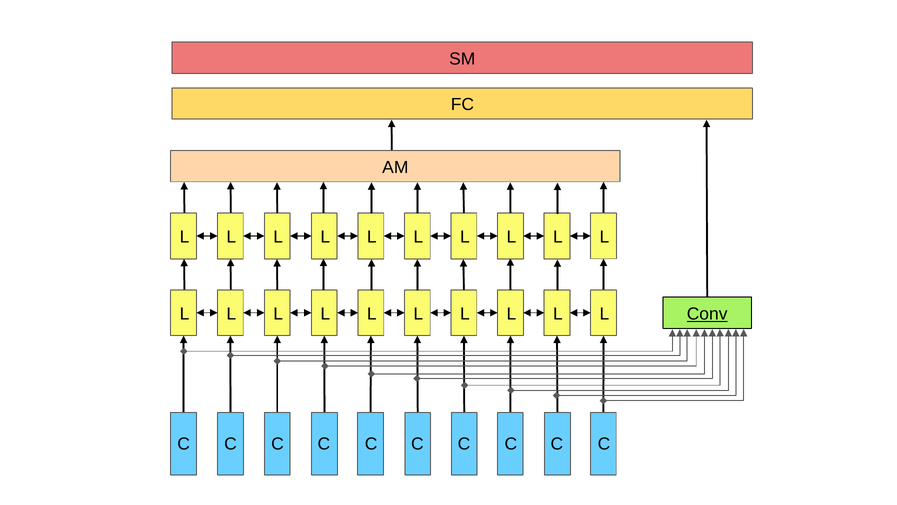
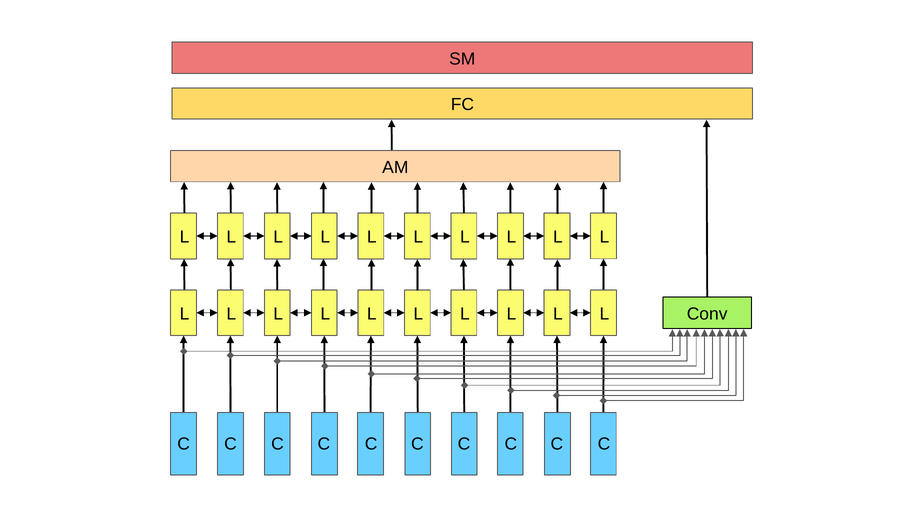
Conv underline: present -> none
